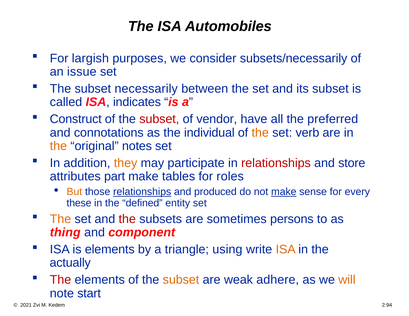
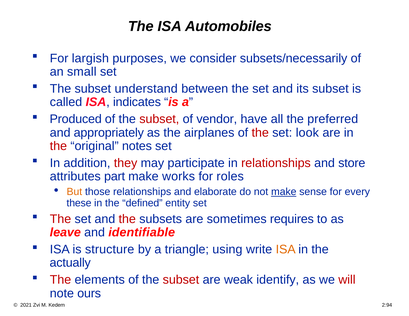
issue: issue -> small
necessarily: necessarily -> understand
Construct: Construct -> Produced
connotations: connotations -> appropriately
individual: individual -> airplanes
the at (260, 133) colour: orange -> red
verb: verb -> look
the at (58, 146) colour: orange -> red
they colour: orange -> red
tables: tables -> works
relationships at (142, 192) underline: present -> none
produced: produced -> elaborate
The at (60, 219) colour: orange -> red
persons: persons -> requires
thing: thing -> leave
component: component -> identifiable
is elements: elements -> structure
subset at (181, 280) colour: orange -> red
adhere: adhere -> identify
will colour: orange -> red
start: start -> ours
